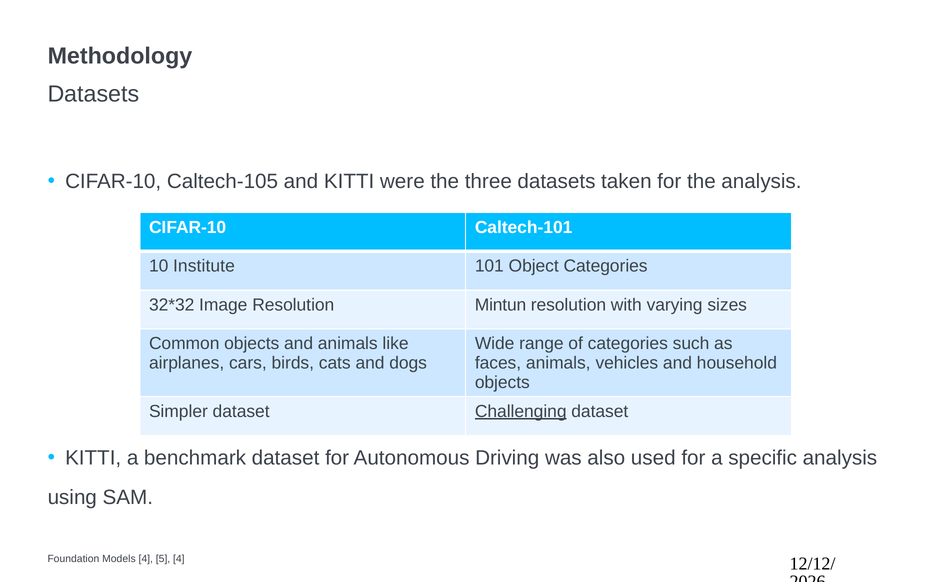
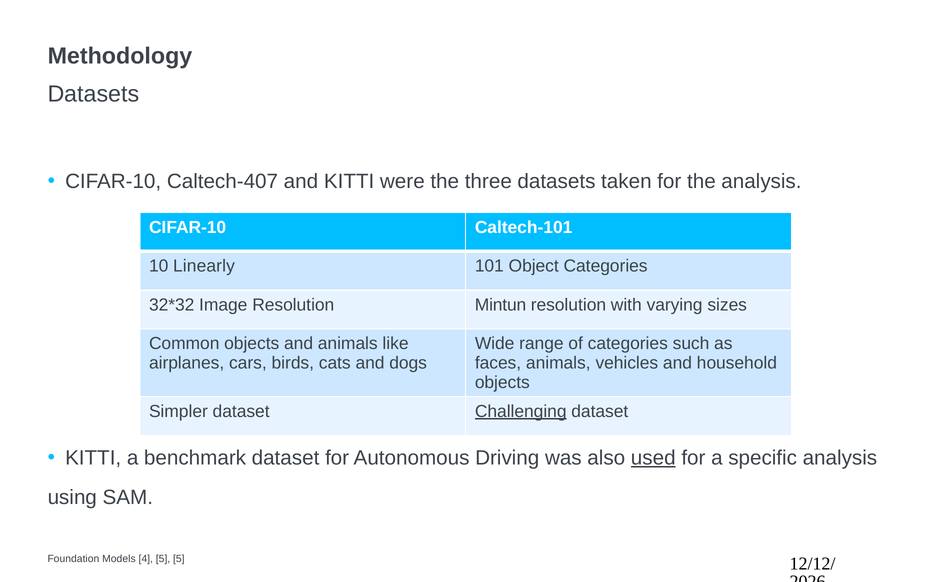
Caltech-105: Caltech-105 -> Caltech-407
Institute: Institute -> Linearly
used underline: none -> present
5 4: 4 -> 5
